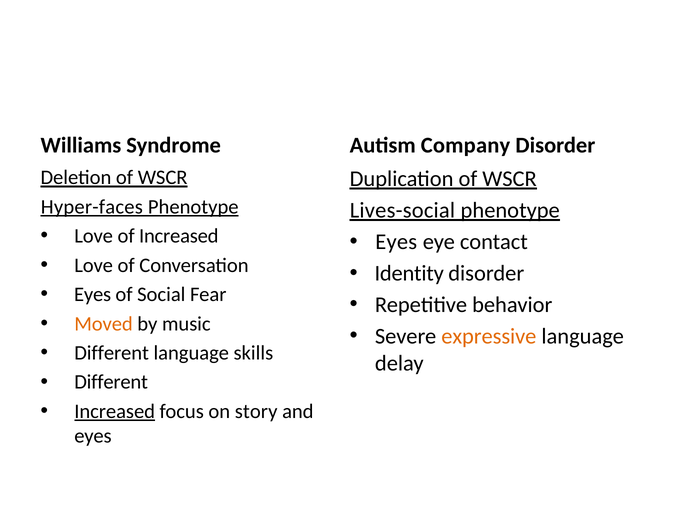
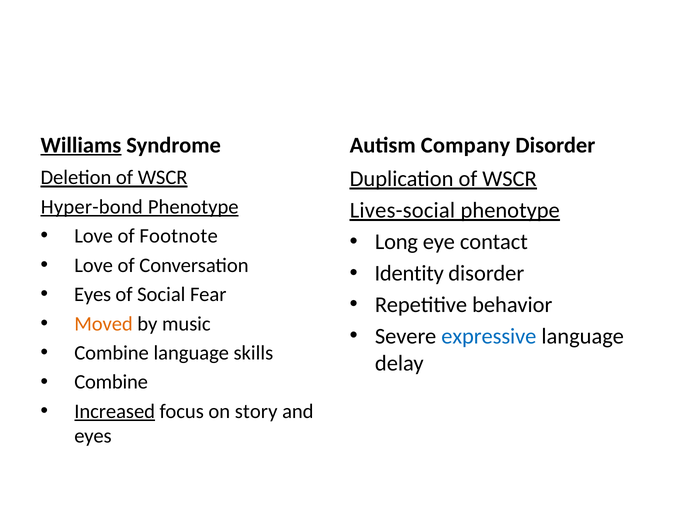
Williams underline: none -> present
Hyper-faces: Hyper-faces -> Hyper-bond
of Increased: Increased -> Footnote
Eyes at (396, 242): Eyes -> Long
expressive colour: orange -> blue
Different at (112, 353): Different -> Combine
Different at (111, 382): Different -> Combine
